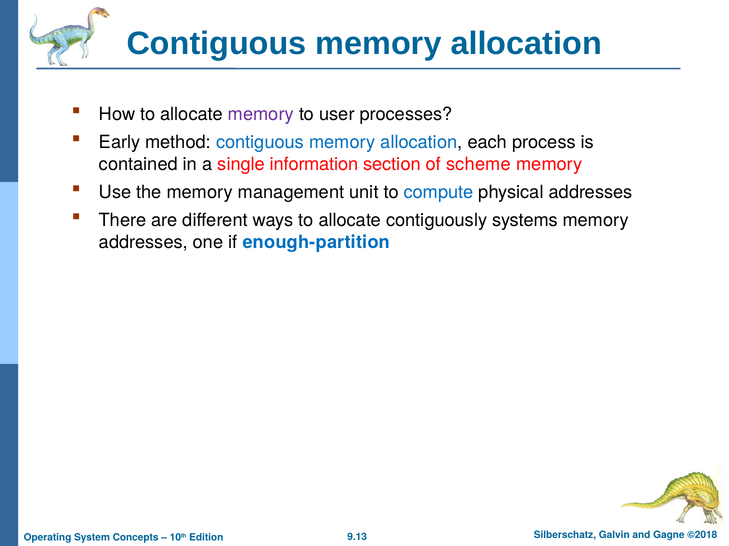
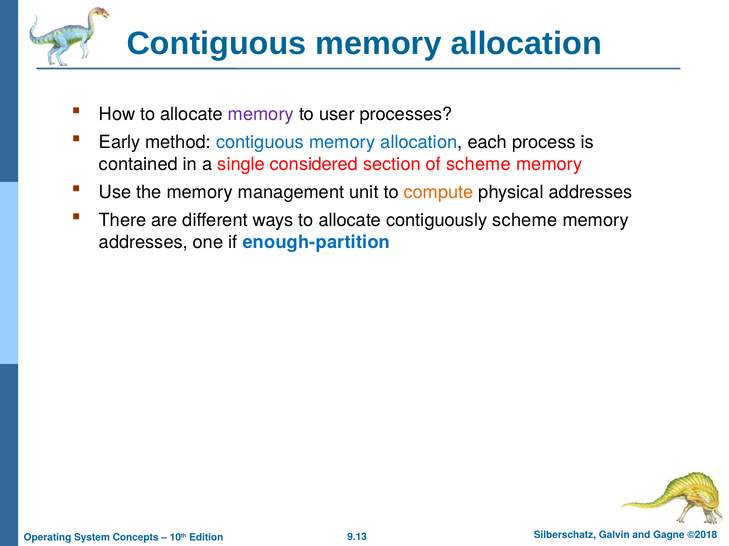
information: information -> considered
compute colour: blue -> orange
contiguously systems: systems -> scheme
